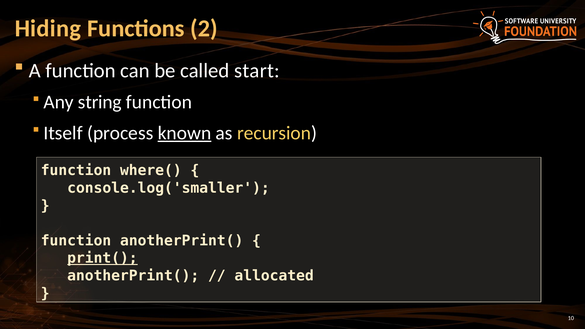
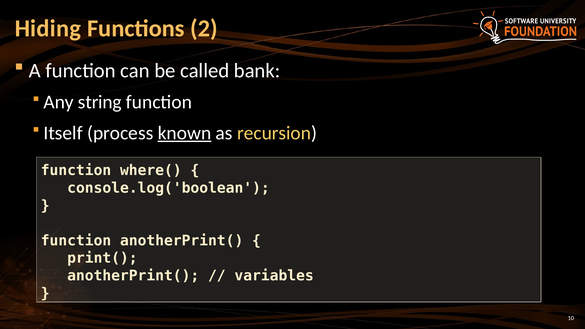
start: start -> bank
console.log('smaller: console.log('smaller -> console.log('boolean
print( underline: present -> none
allocated: allocated -> variables
